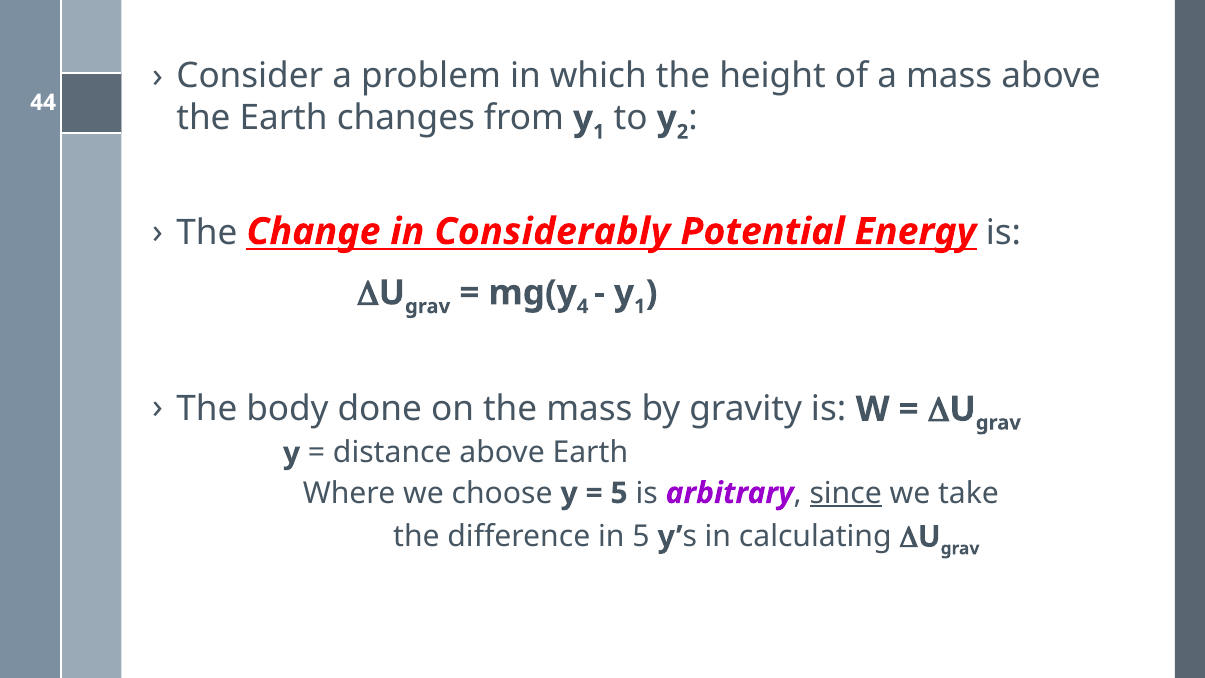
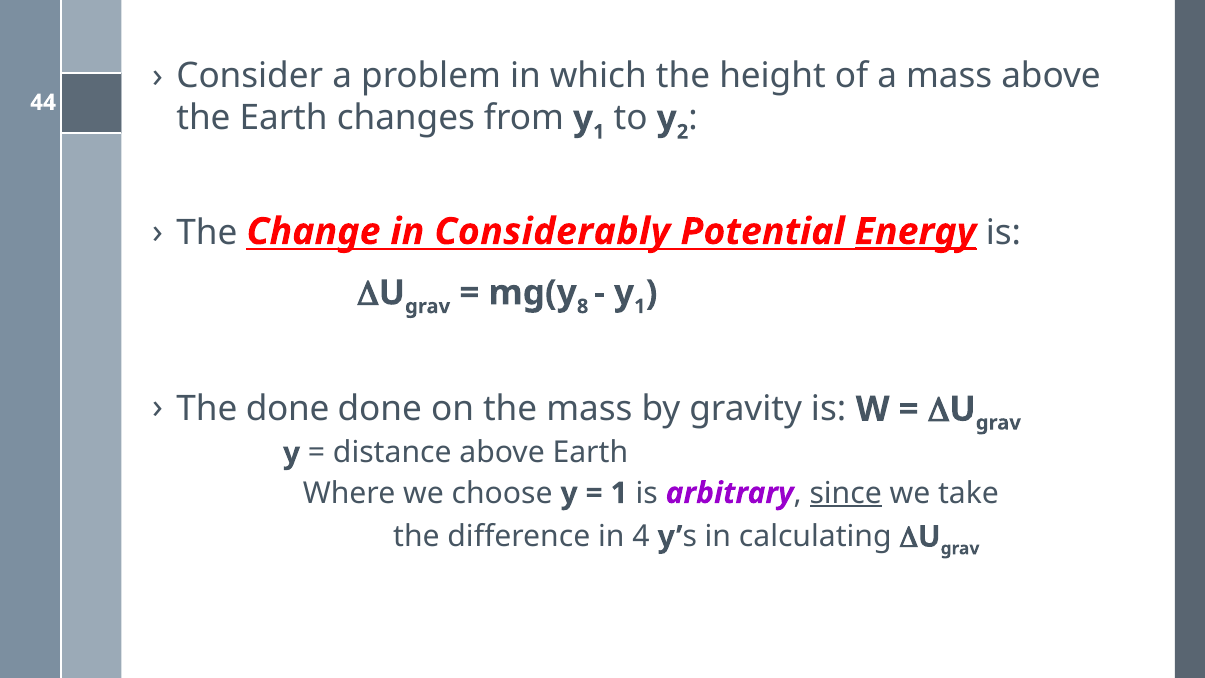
Energy underline: none -> present
4: 4 -> 8
The body: body -> done
5 at (619, 493): 5 -> 1
in 5: 5 -> 4
